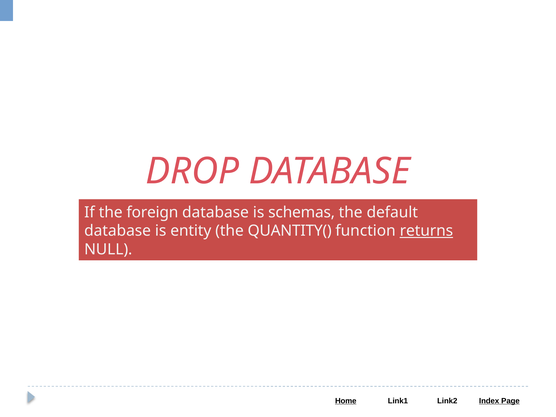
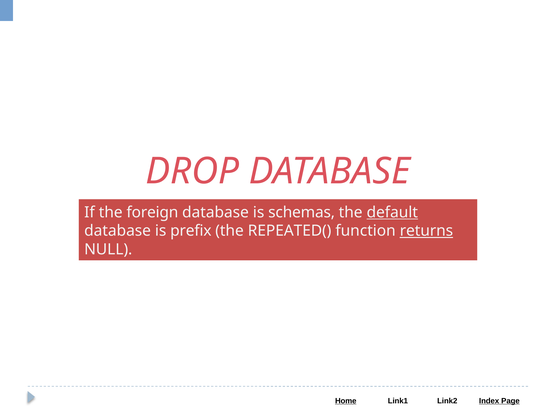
default underline: none -> present
entity: entity -> prefix
QUANTITY(: QUANTITY( -> REPEATED(
